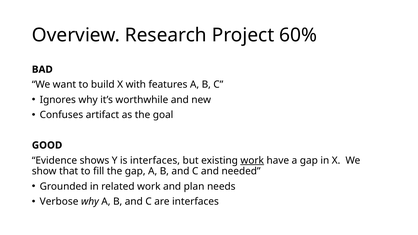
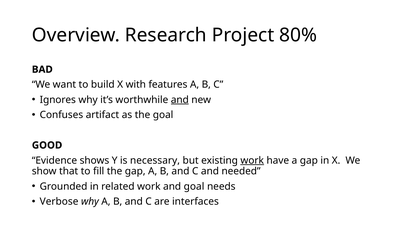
60%: 60% -> 80%
and at (180, 100) underline: none -> present
is interfaces: interfaces -> necessary
and plan: plan -> goal
